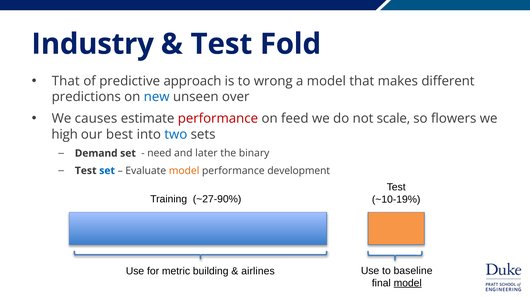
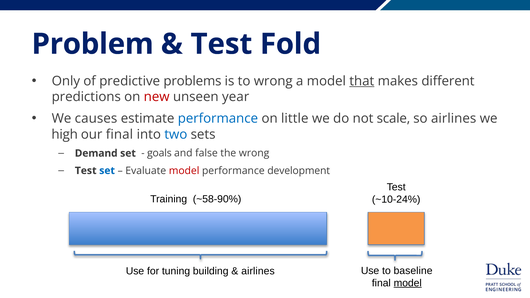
Industry: Industry -> Problem
That at (66, 81): That -> Only
approach: approach -> problems
that at (362, 81) underline: none -> present
new colour: blue -> red
over: over -> year
performance at (218, 118) colour: red -> blue
feed: feed -> little
so flowers: flowers -> airlines
our best: best -> final
need: need -> goals
later: later -> false
the binary: binary -> wrong
model at (184, 171) colour: orange -> red
~27-90%: ~27-90% -> ~58-90%
~10-19%: ~10-19% -> ~10-24%
metric: metric -> tuning
